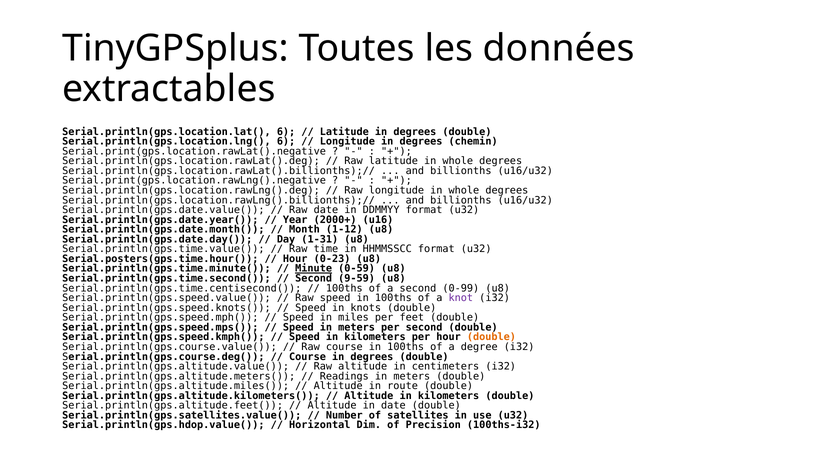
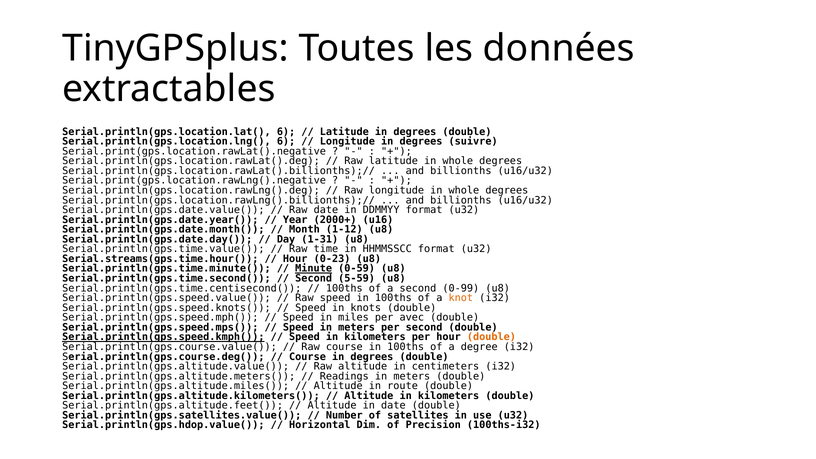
chemin: chemin -> suivre
Serial.posters(gps.time.hour(: Serial.posters(gps.time.hour( -> Serial.streams(gps.time.hour(
9-59: 9-59 -> 5-59
knot colour: purple -> orange
feet: feet -> avec
Serial.println(gps.speed.kmph( underline: none -> present
